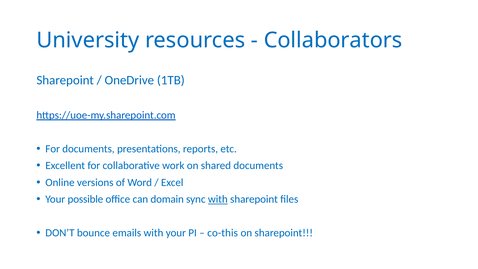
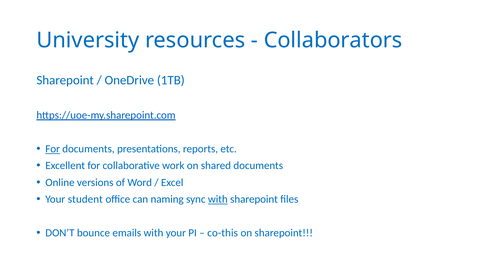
For at (53, 149) underline: none -> present
possible: possible -> student
domain: domain -> naming
